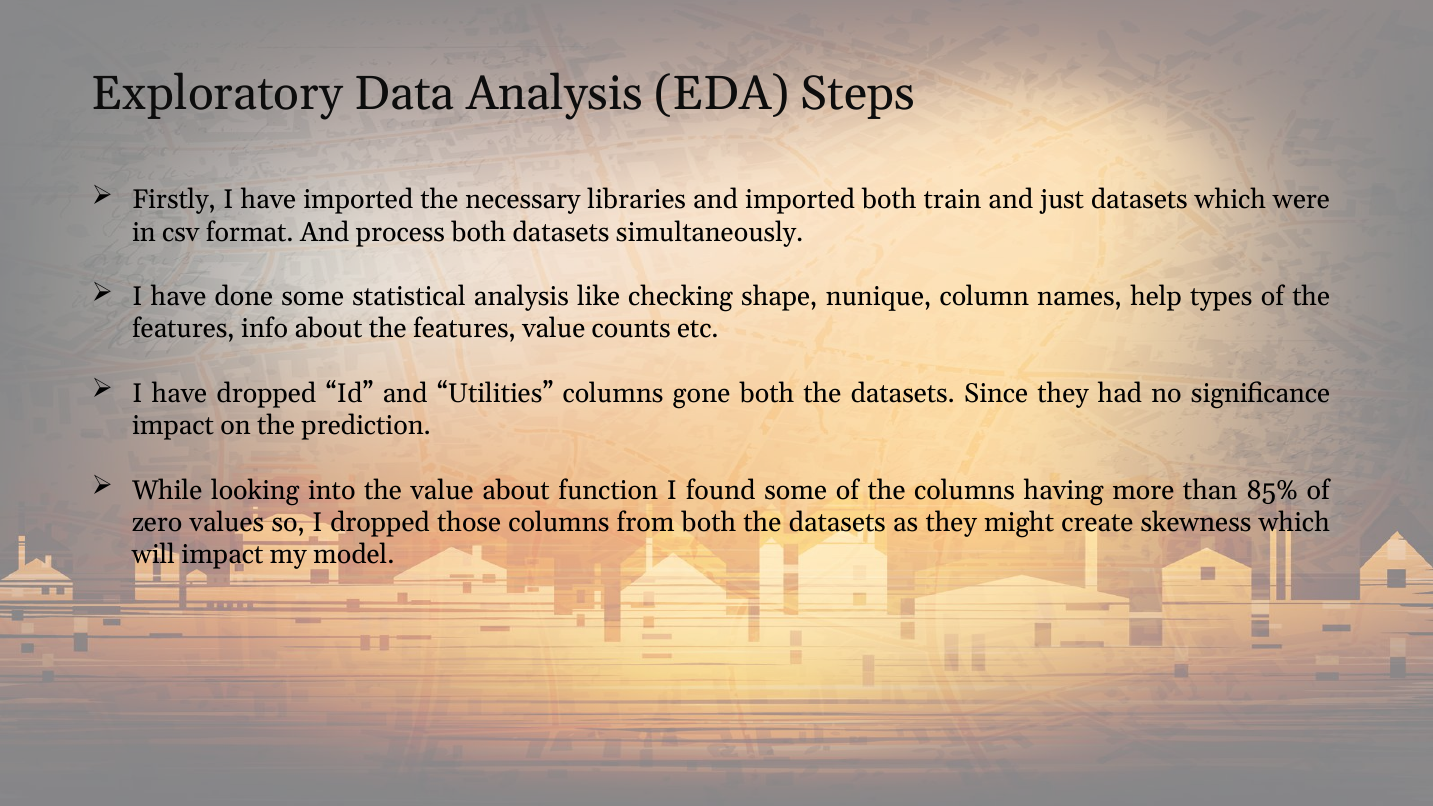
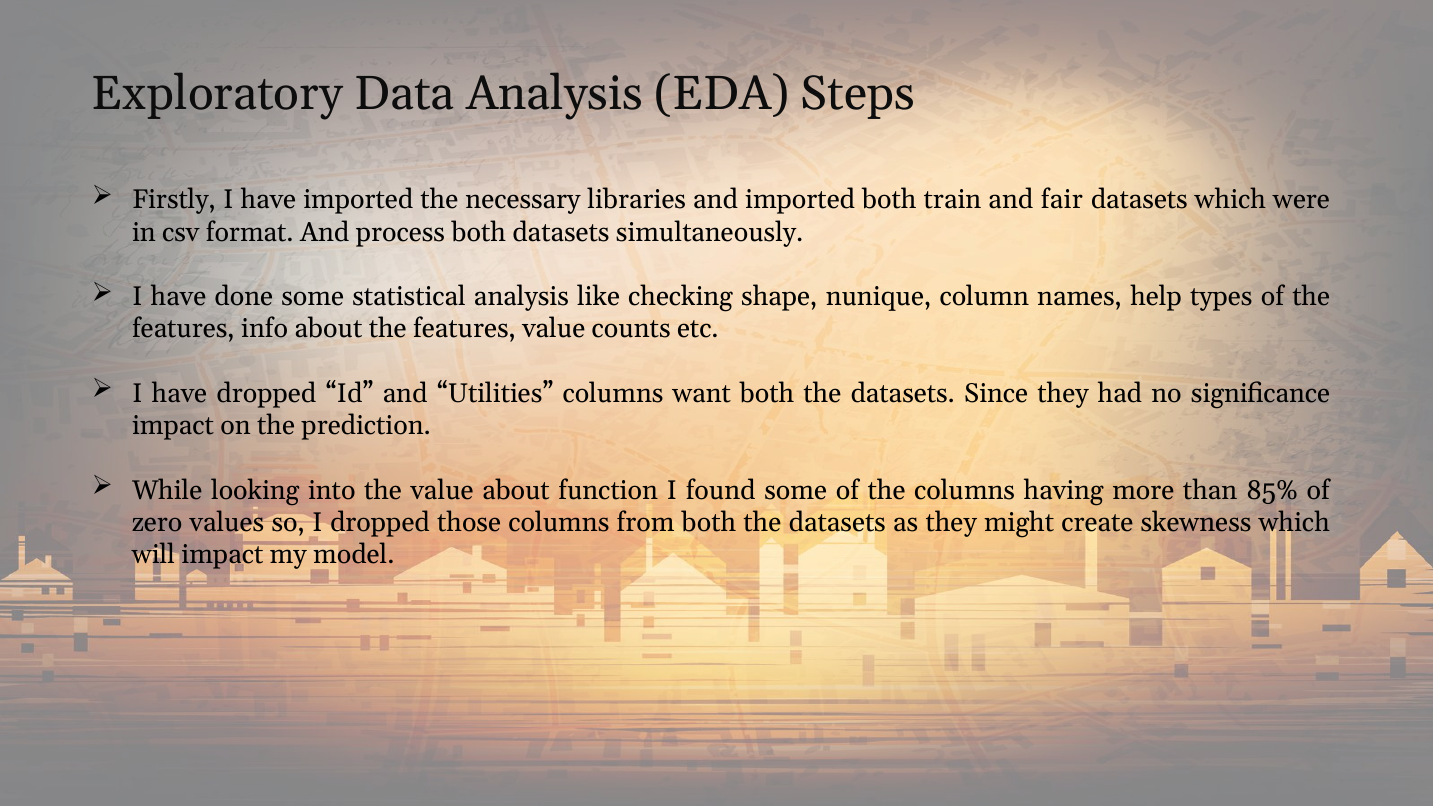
just: just -> fair
gone: gone -> want
